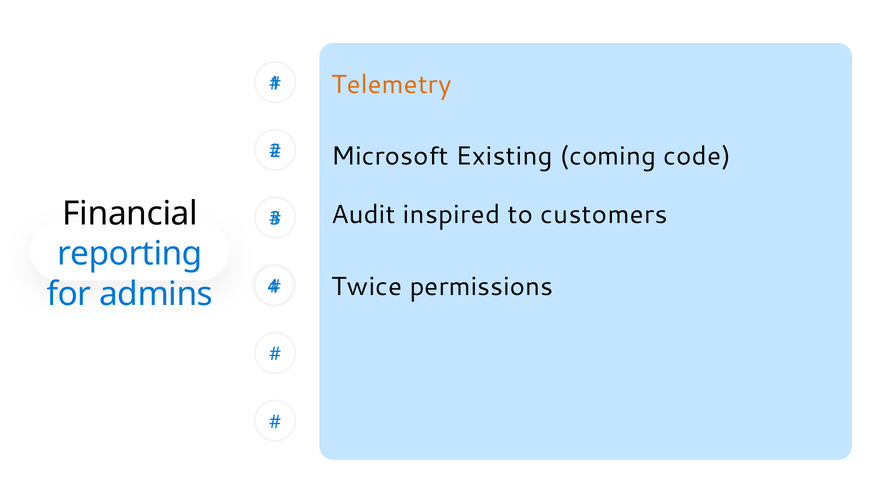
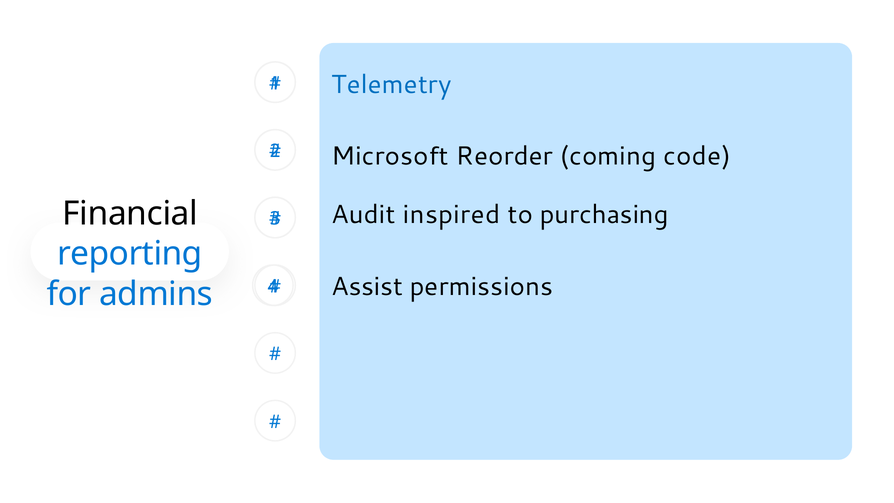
Telemetry colour: orange -> blue
Existing: Existing -> Reorder
customers: customers -> purchasing
Twice: Twice -> Assist
